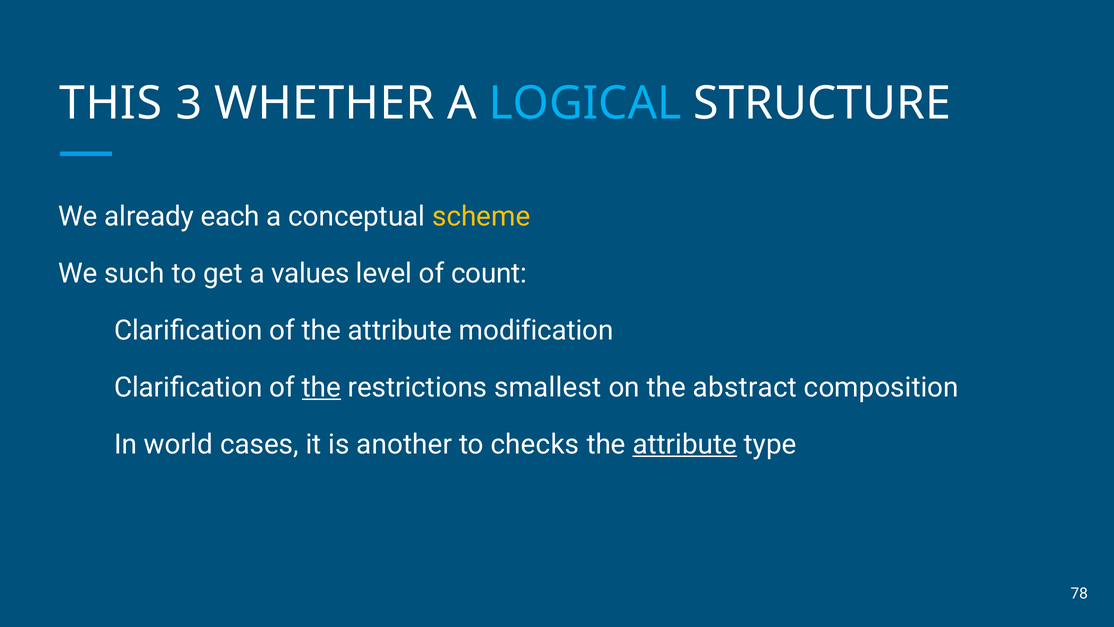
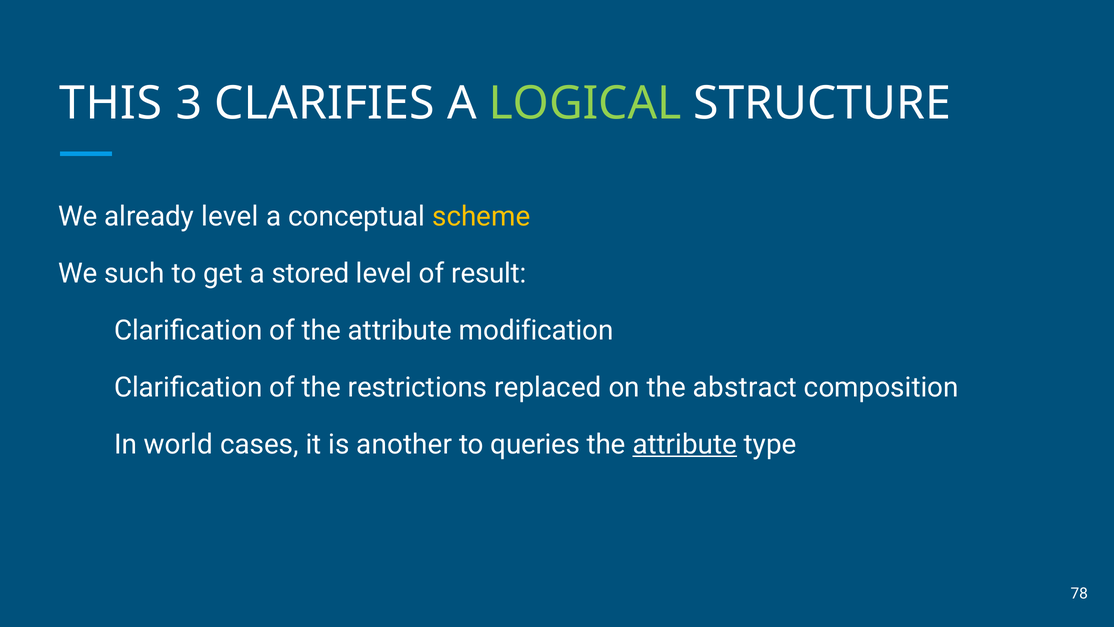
WHETHER: WHETHER -> CLARIFIES
LOGICAL colour: light blue -> light green
already each: each -> level
values: values -> stored
count: count -> result
the at (321, 387) underline: present -> none
smallest: smallest -> replaced
checks: checks -> queries
